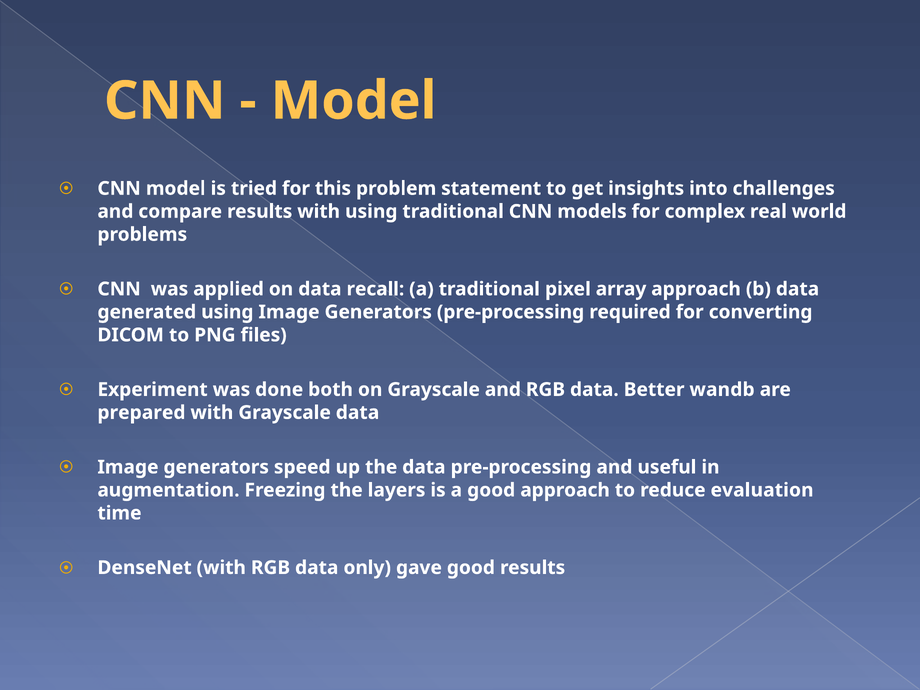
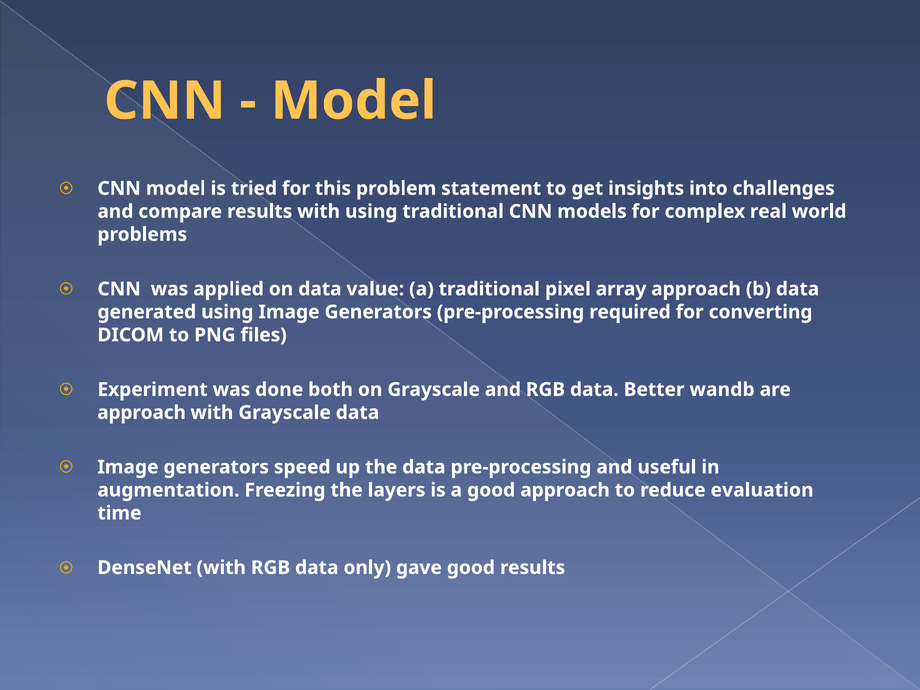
recall: recall -> value
prepared at (141, 413): prepared -> approach
